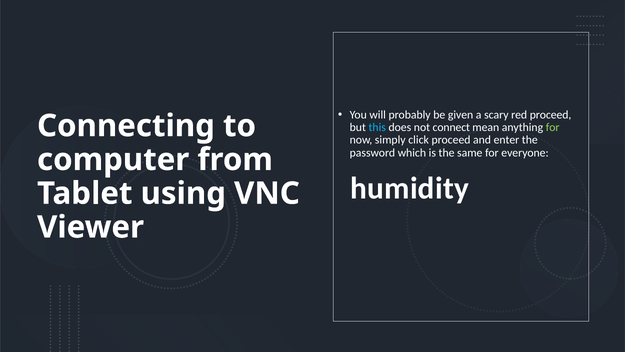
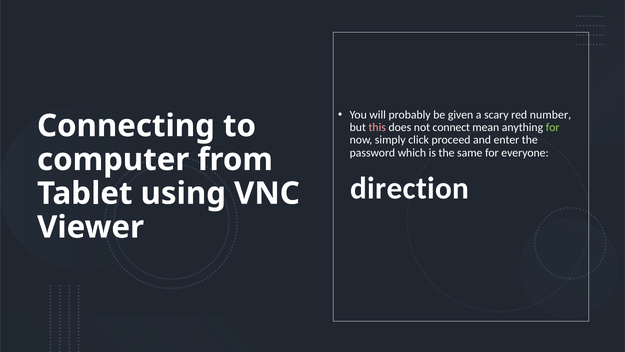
red proceed: proceed -> number
this colour: light blue -> pink
humidity: humidity -> direction
